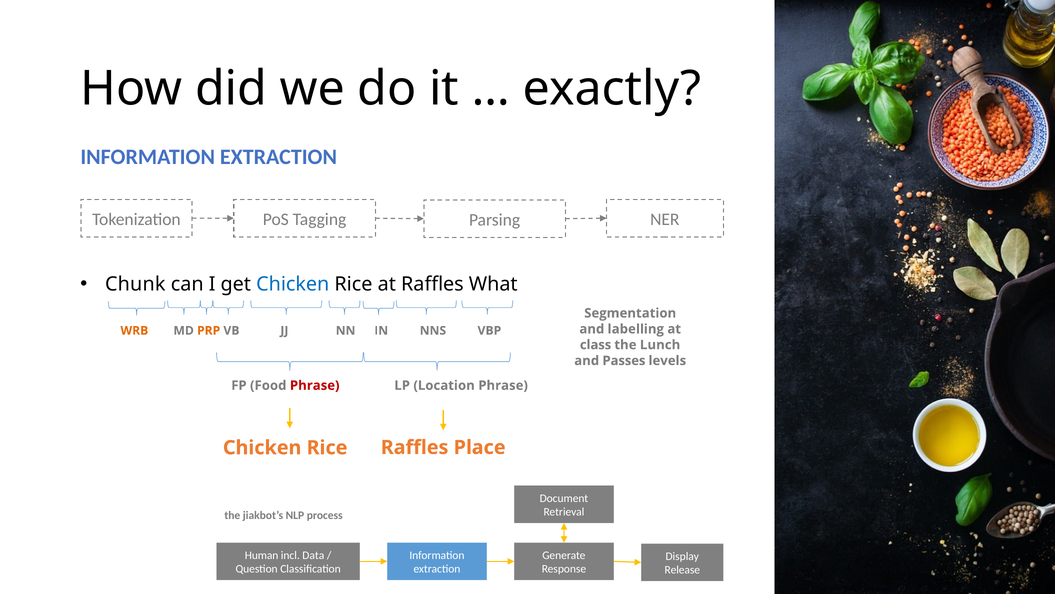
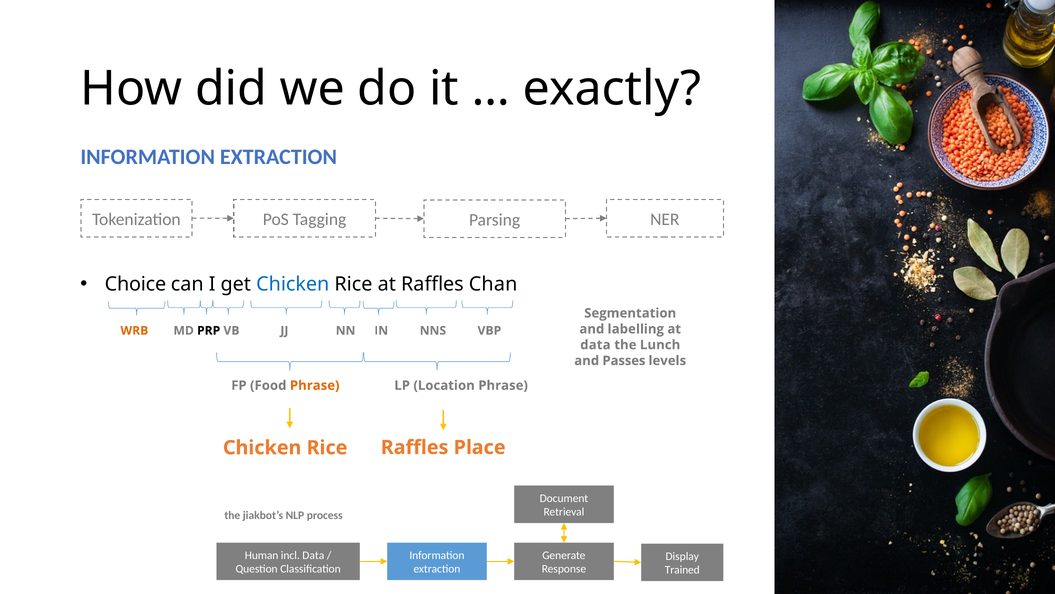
Chunk: Chunk -> Choice
What: What -> Chan
PRP colour: orange -> black
class at (596, 345): class -> data
Phrase at (315, 385) colour: red -> orange
Release: Release -> Trained
